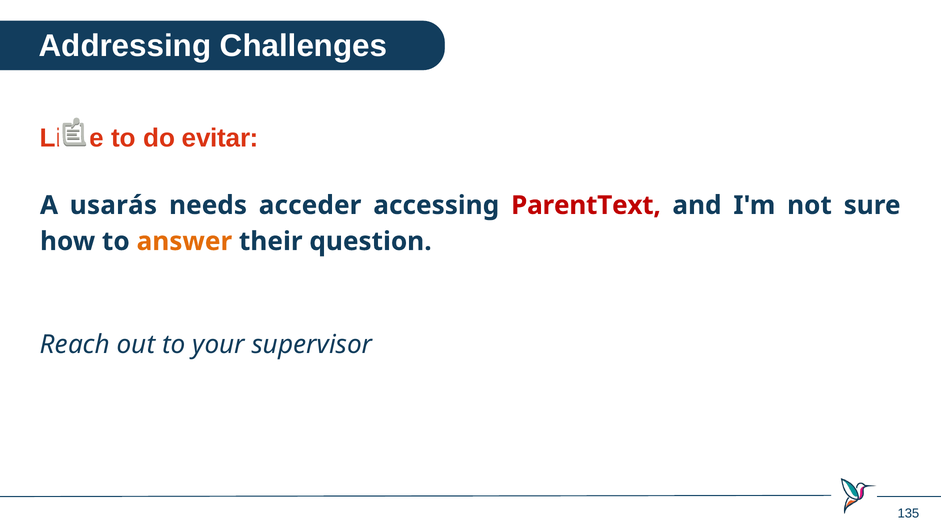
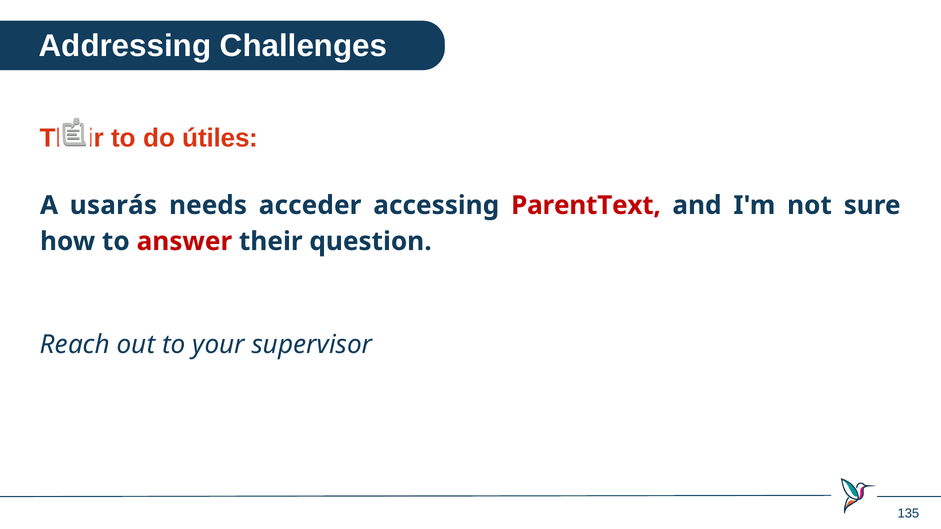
Libre at (72, 138): Libre -> Their
evitar: evitar -> útiles
answer colour: orange -> red
